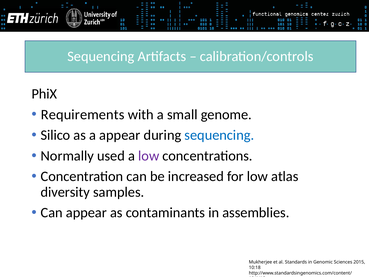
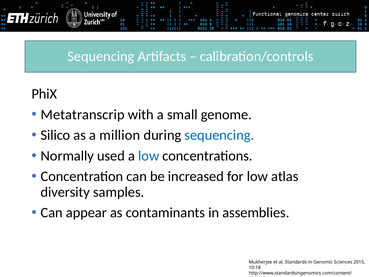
Requirements: Requirements -> Metatranscrip
a appear: appear -> million
low at (149, 156) colour: purple -> blue
